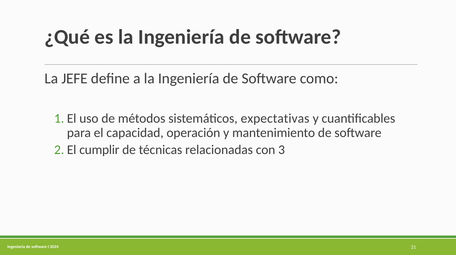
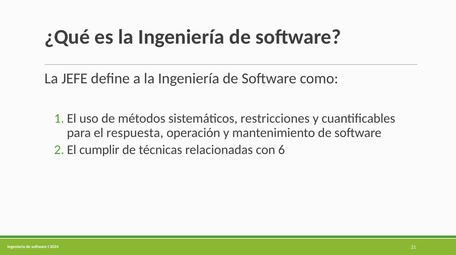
expectativas: expectativas -> restricciones
capacidad: capacidad -> respuesta
3: 3 -> 6
